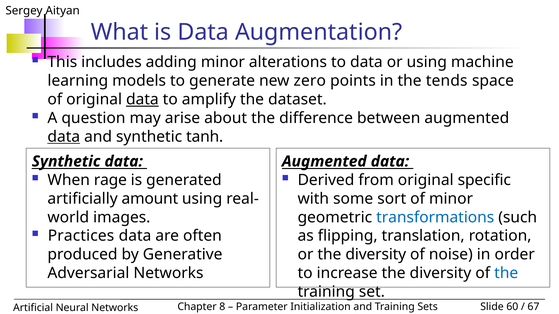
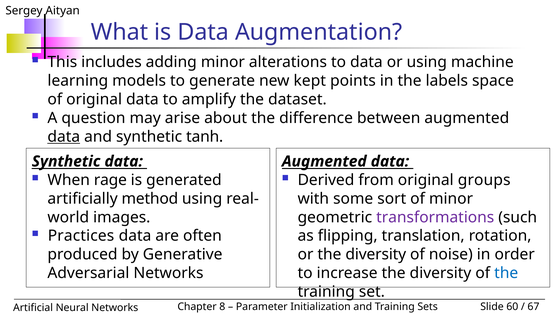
zero: zero -> kept
tends: tends -> labels
data at (142, 100) underline: present -> none
specific: specific -> groups
amount: amount -> method
transformations colour: blue -> purple
